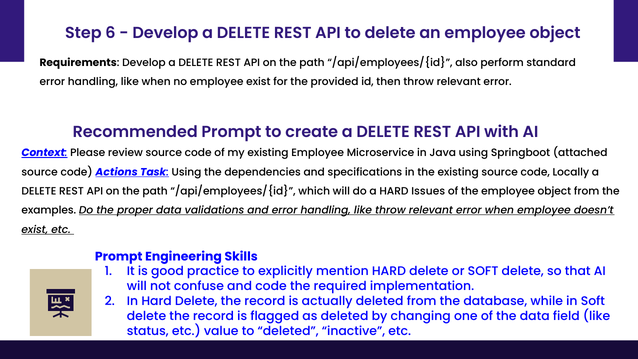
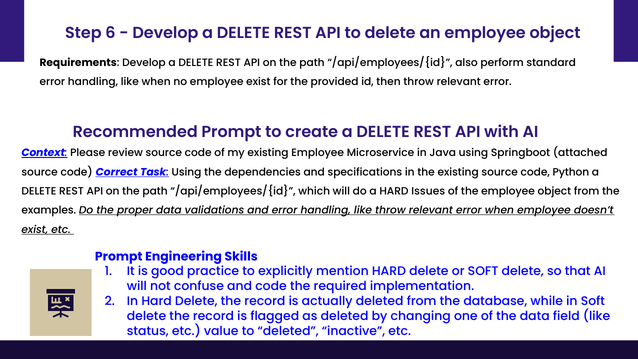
Actions: Actions -> Correct
Locally: Locally -> Python
